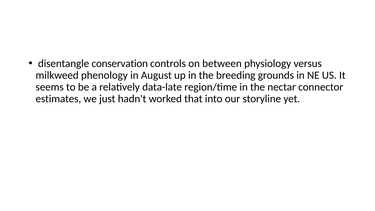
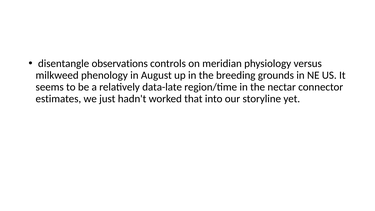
conservation: conservation -> observations
between: between -> meridian
